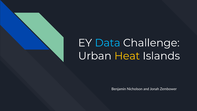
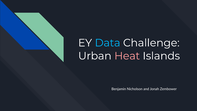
Heat colour: yellow -> pink
